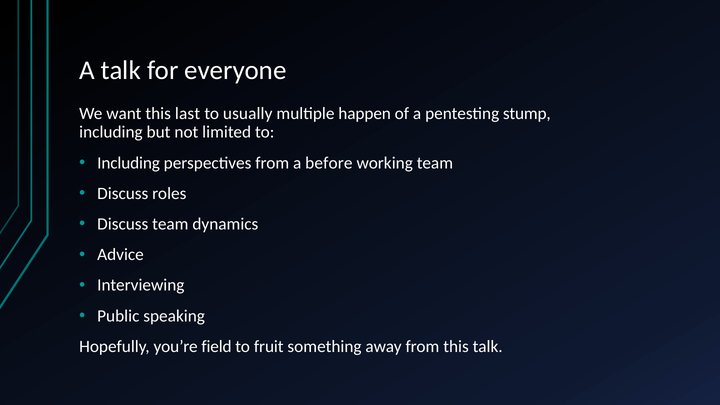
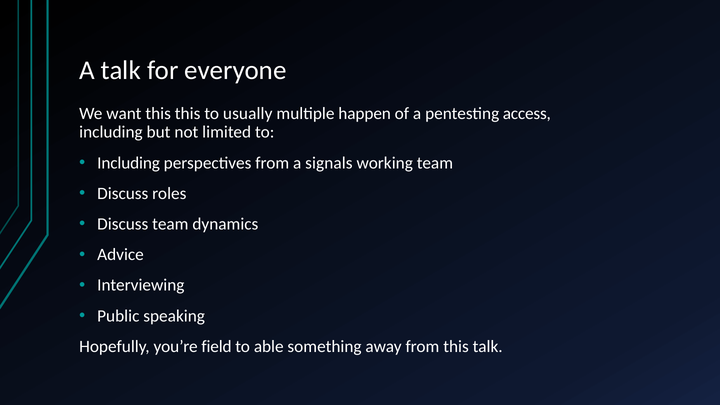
this last: last -> this
stump: stump -> access
before: before -> signals
fruit: fruit -> able
